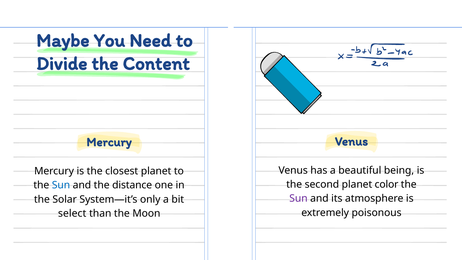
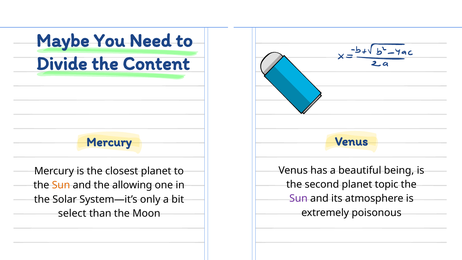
color: color -> topic
Sun at (61, 185) colour: blue -> orange
distance: distance -> allowing
